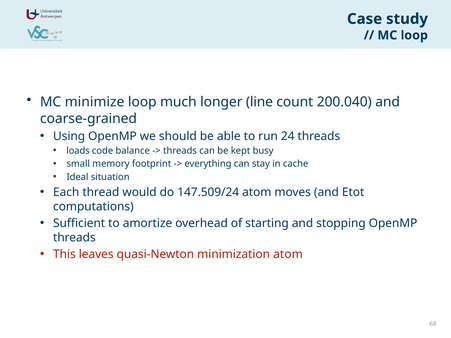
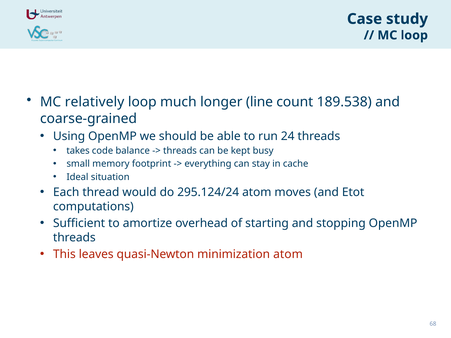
minimize: minimize -> relatively
200.040: 200.040 -> 189.538
loads: loads -> takes
147.509/24: 147.509/24 -> 295.124/24
